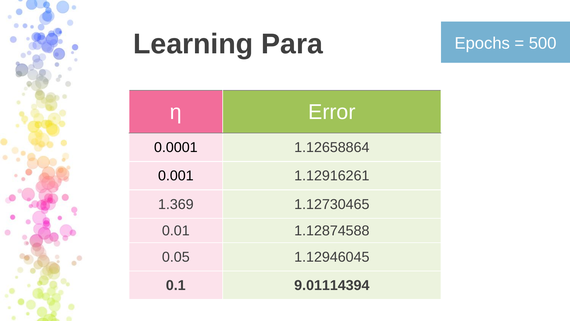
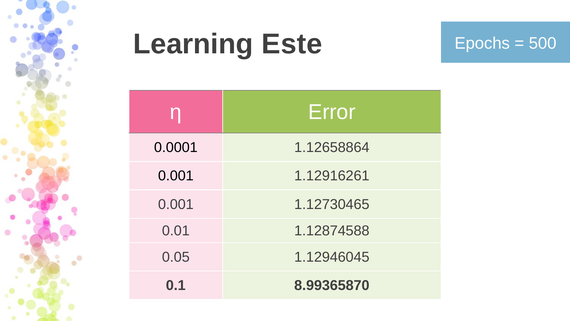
Para: Para -> Este
1.369 at (176, 204): 1.369 -> 0.001
9.01114394: 9.01114394 -> 8.99365870
